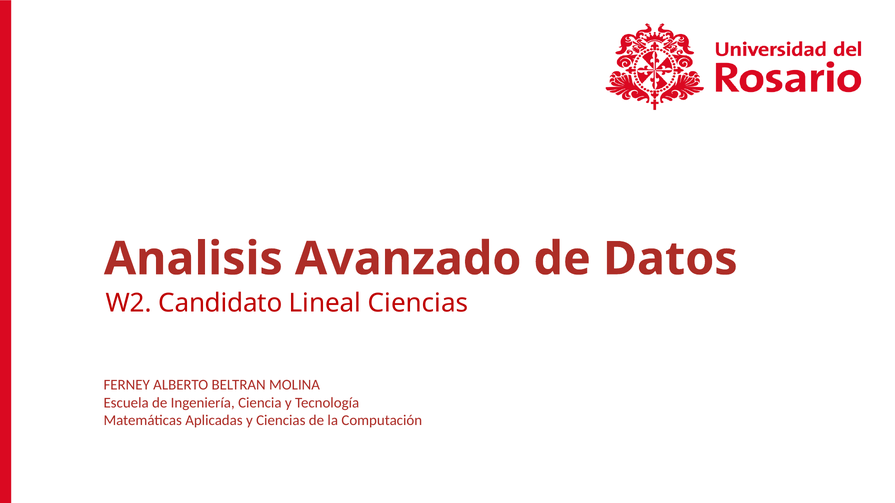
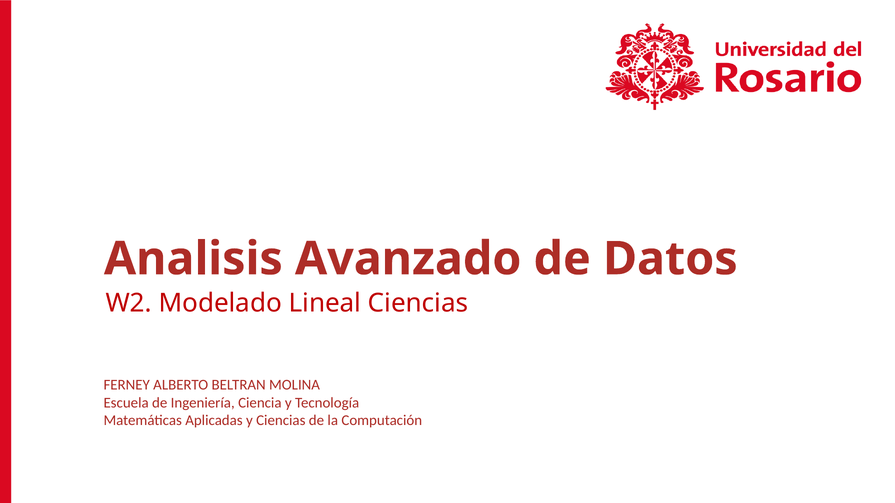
Candidato: Candidato -> Modelado
